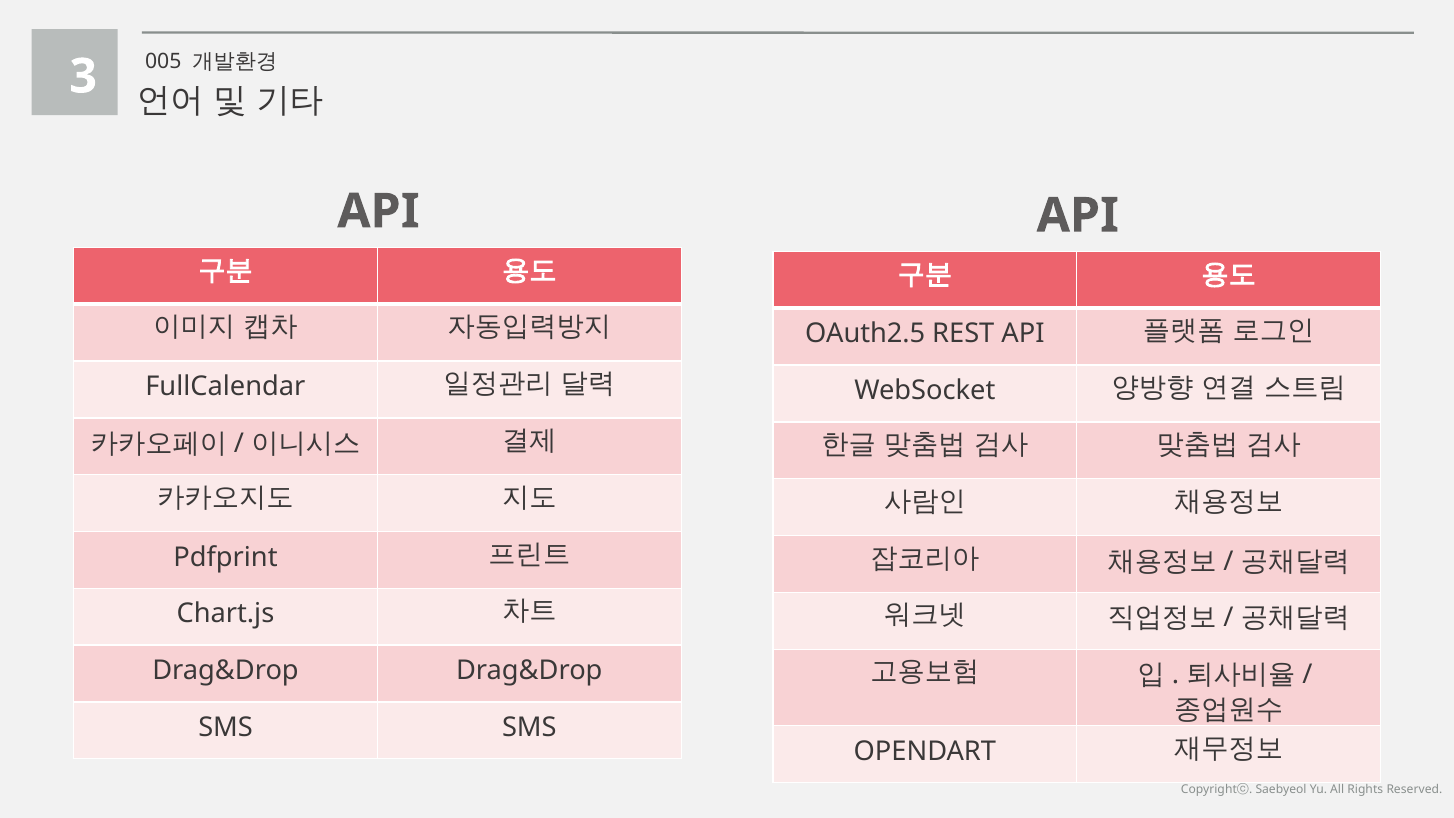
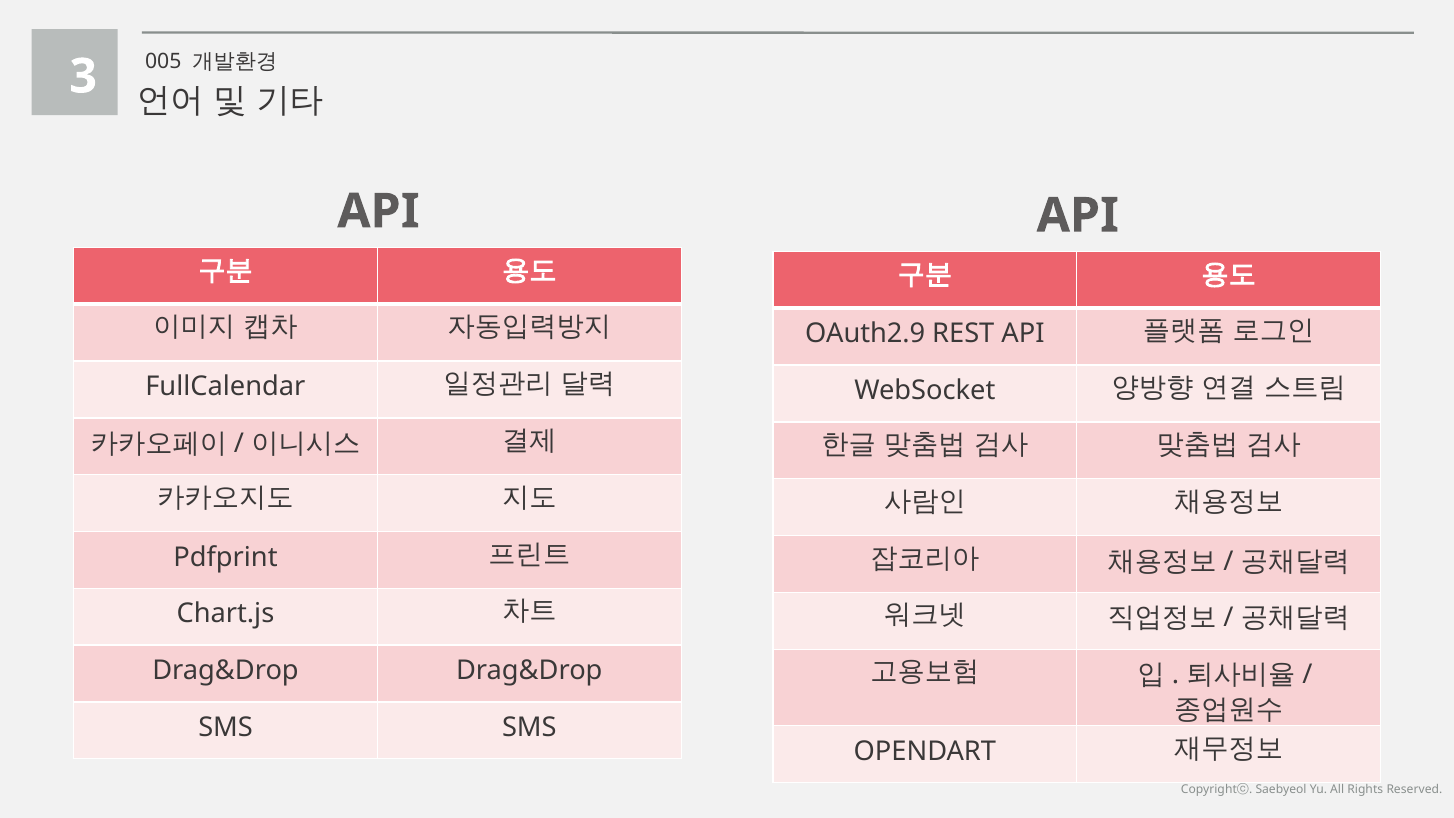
OAuth2.5: OAuth2.5 -> OAuth2.9
